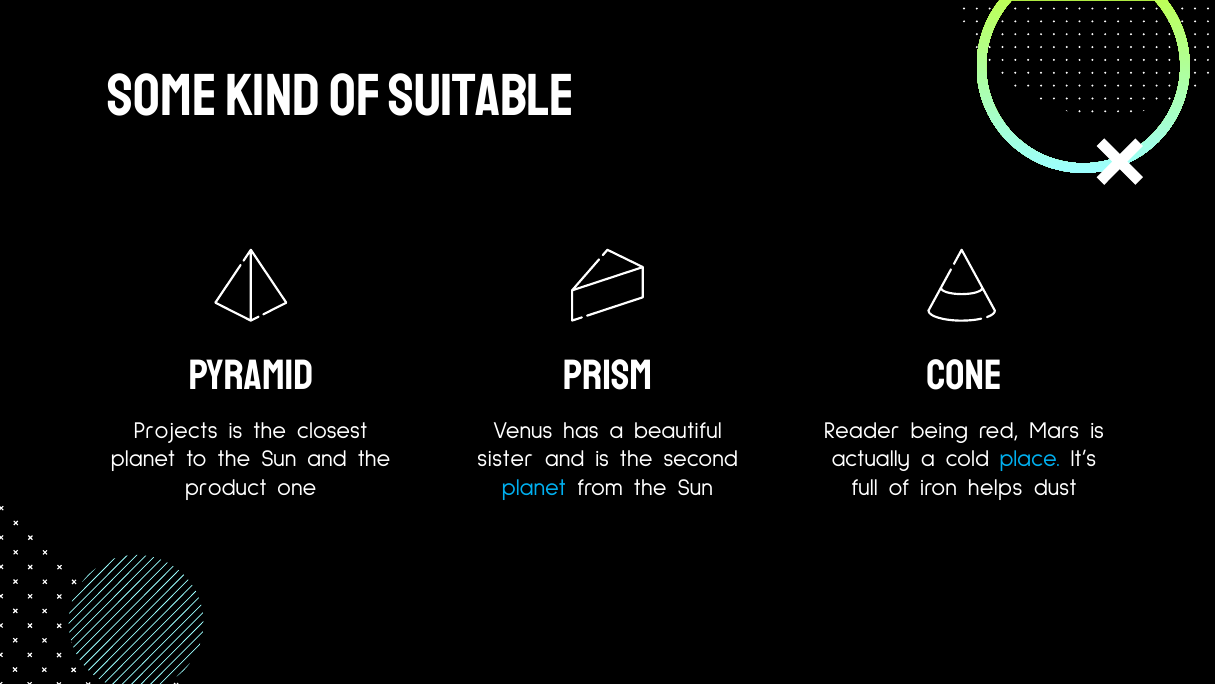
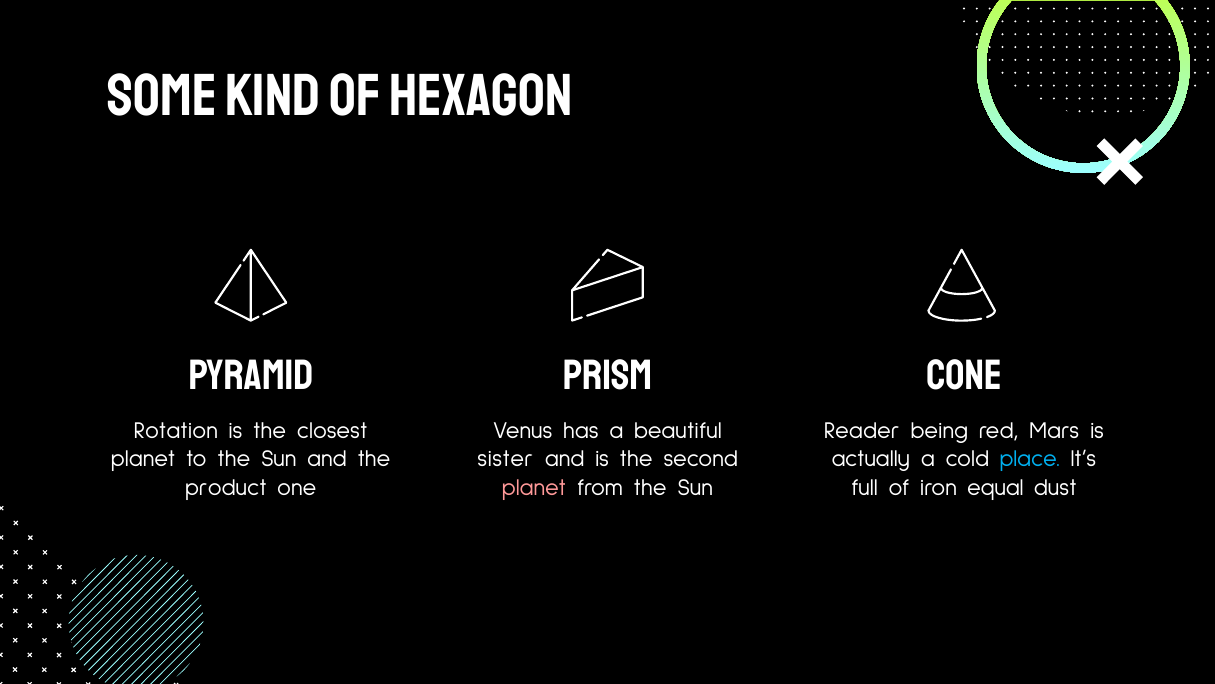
SUITABLE: SUITABLE -> HEXAGON
Projects: Projects -> Rotation
planet at (534, 487) colour: light blue -> pink
helps: helps -> equal
